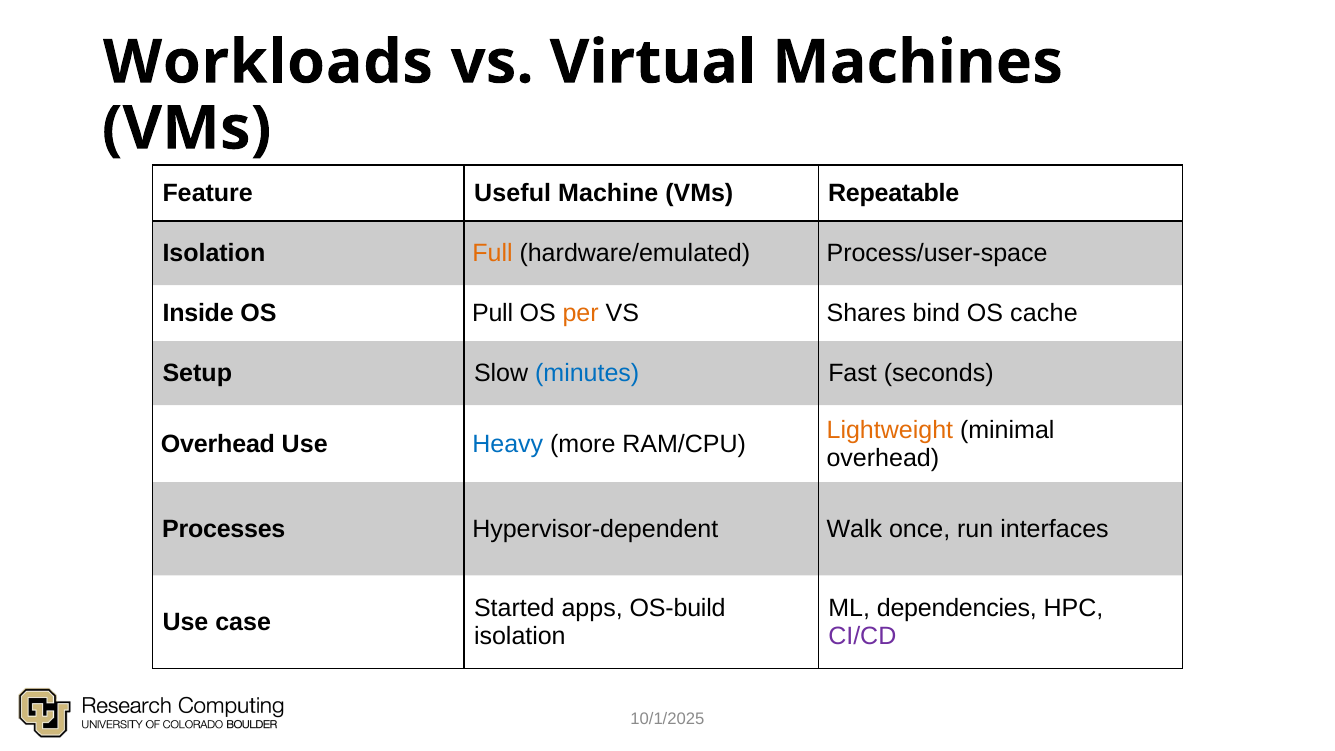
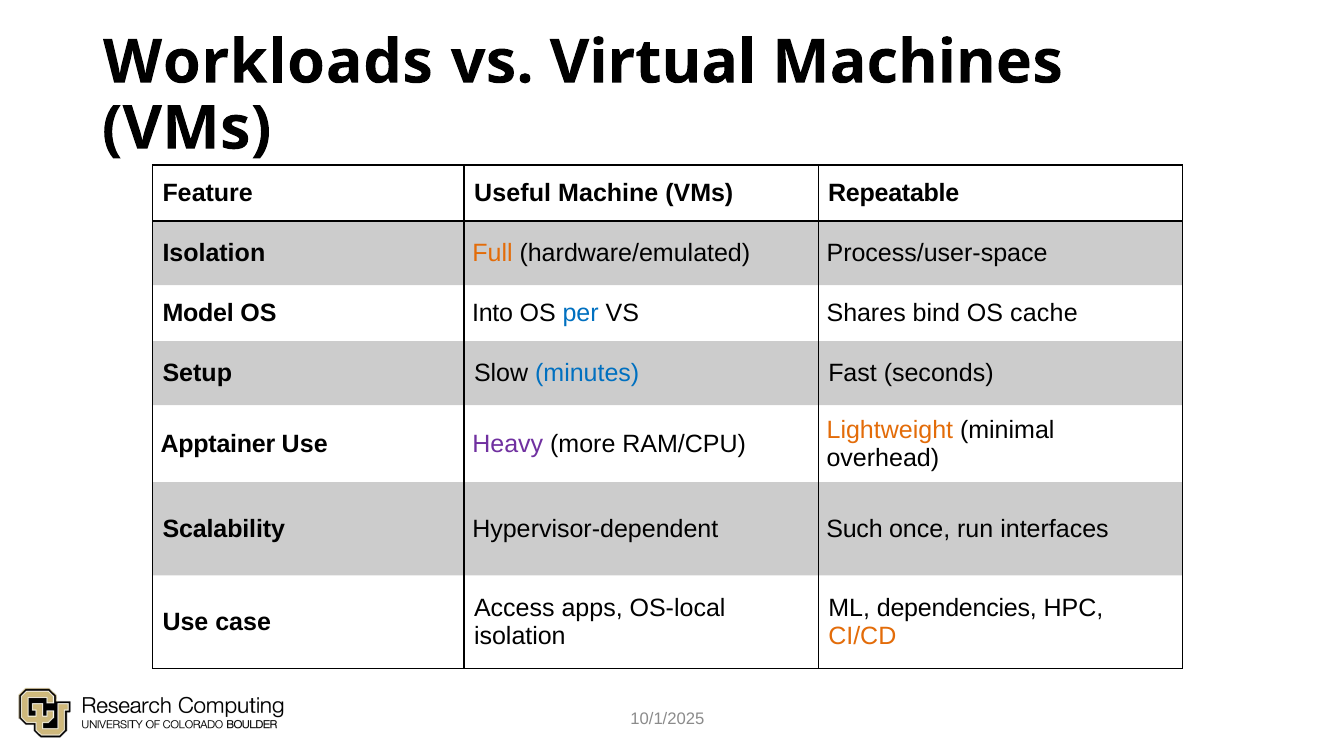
Inside: Inside -> Model
Pull: Pull -> Into
per colour: orange -> blue
Overhead at (218, 444): Overhead -> Apptainer
Heavy colour: blue -> purple
Processes: Processes -> Scalability
Walk: Walk -> Such
Started: Started -> Access
OS-build: OS-build -> OS-local
CI/CD colour: purple -> orange
